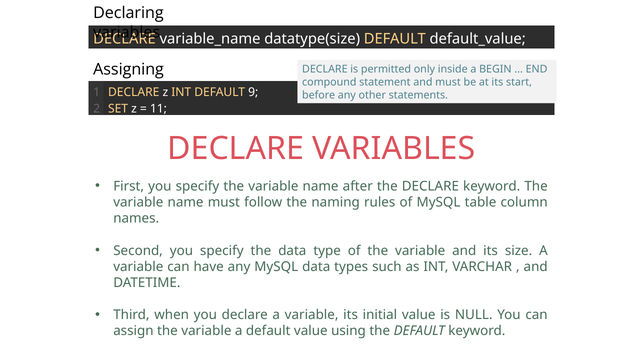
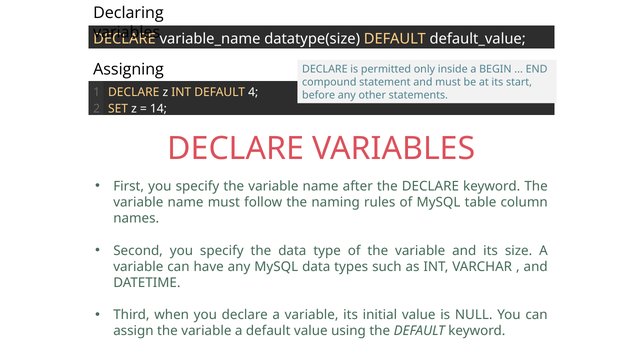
9: 9 -> 4
11: 11 -> 14
